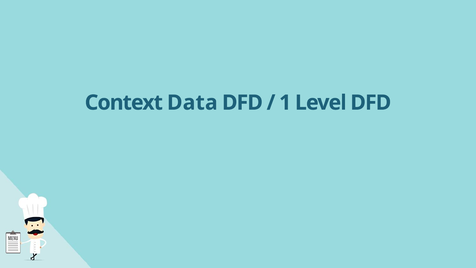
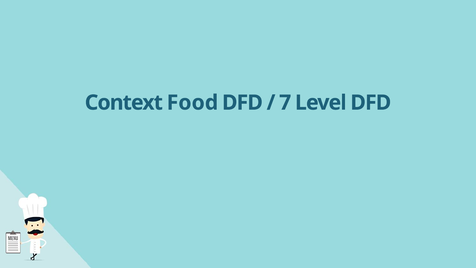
Data: Data -> Food
1: 1 -> 7
